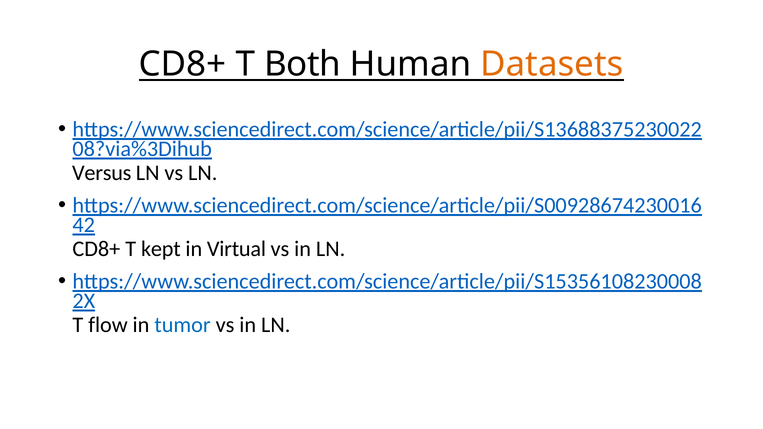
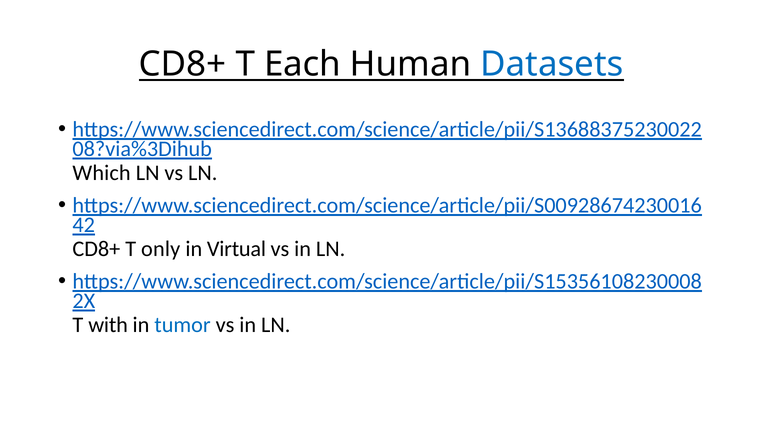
Both: Both -> Each
Datasets colour: orange -> blue
Versus: Versus -> Which
kept: kept -> only
flow: flow -> with
